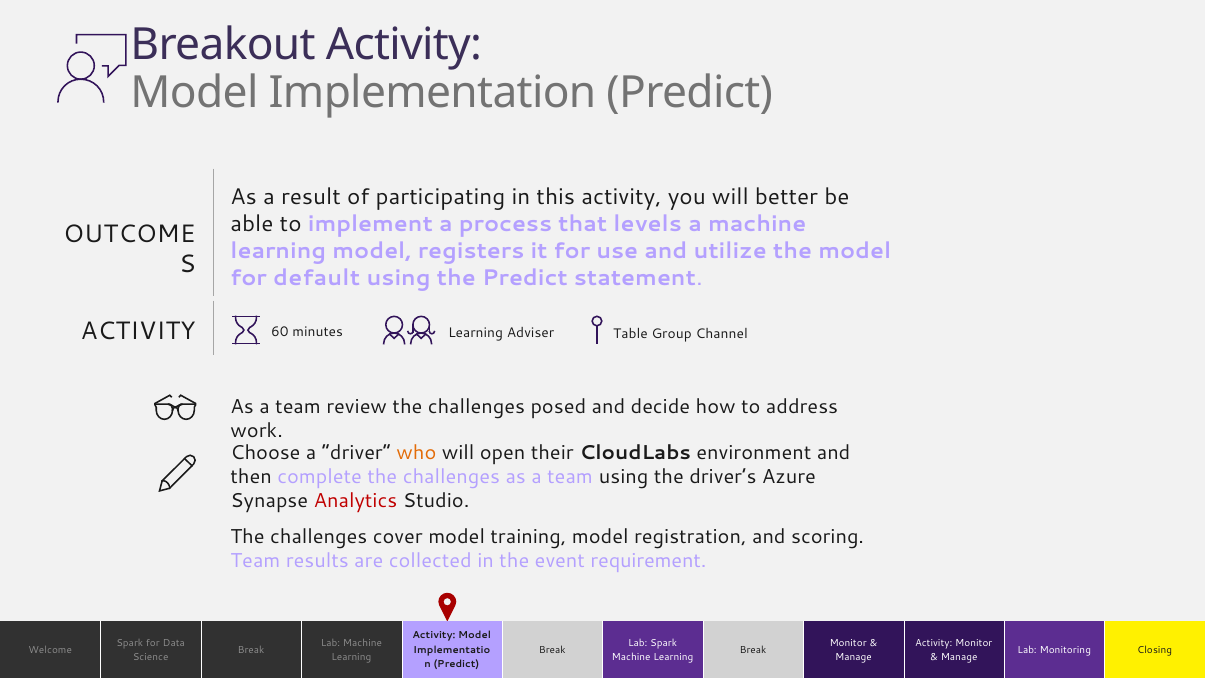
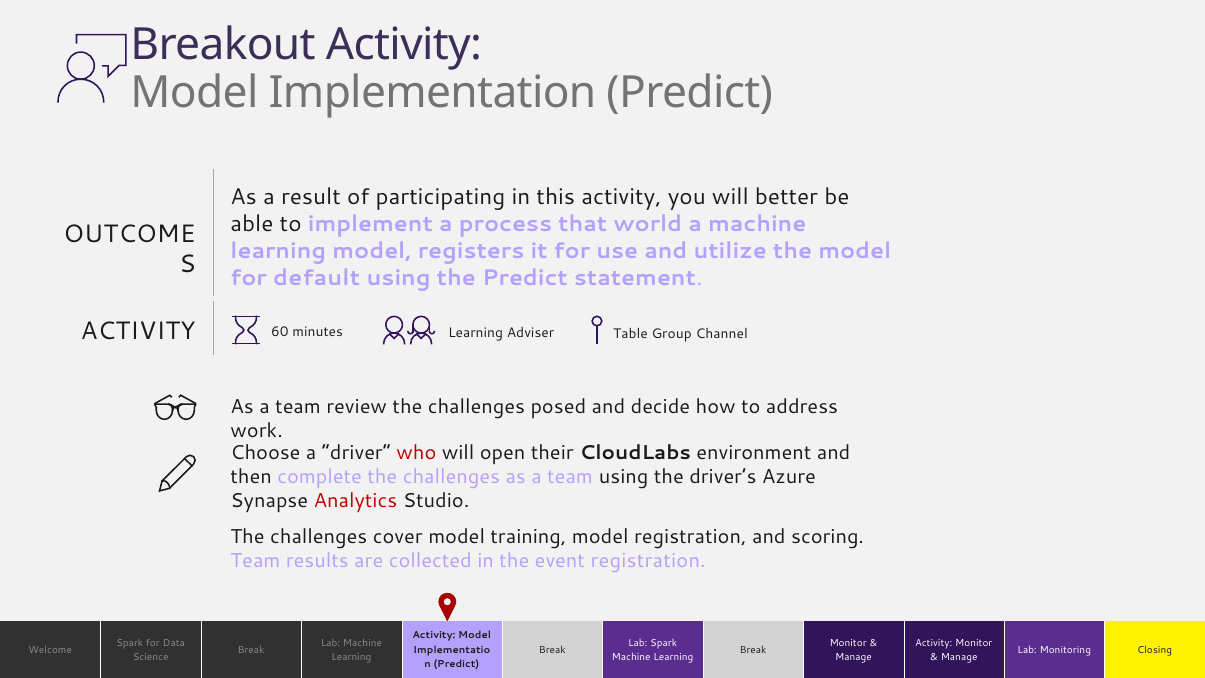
levels: levels -> world
who colour: orange -> red
event requirement: requirement -> registration
